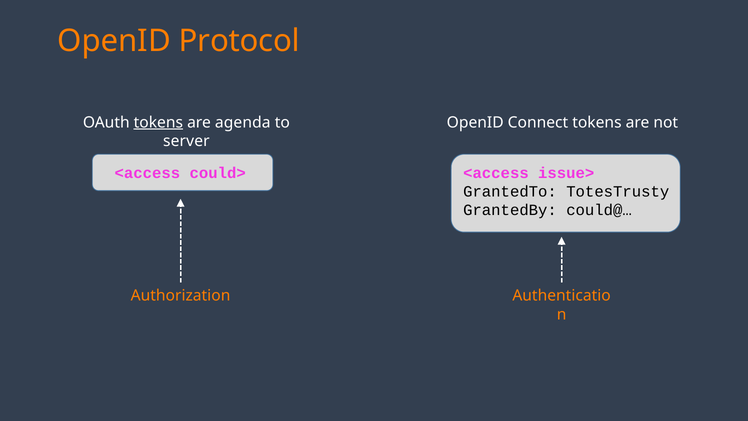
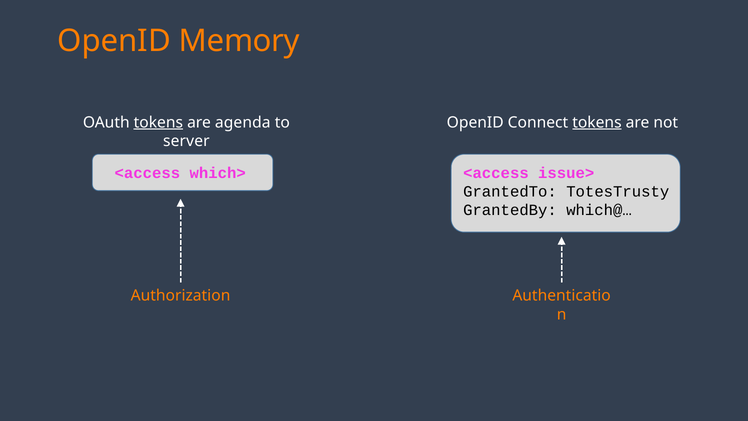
Protocol: Protocol -> Memory
tokens at (597, 122) underline: none -> present
could>: could> -> which>
could@…: could@… -> which@…
